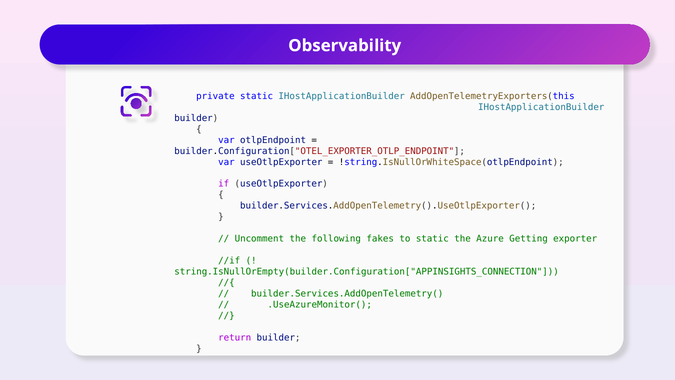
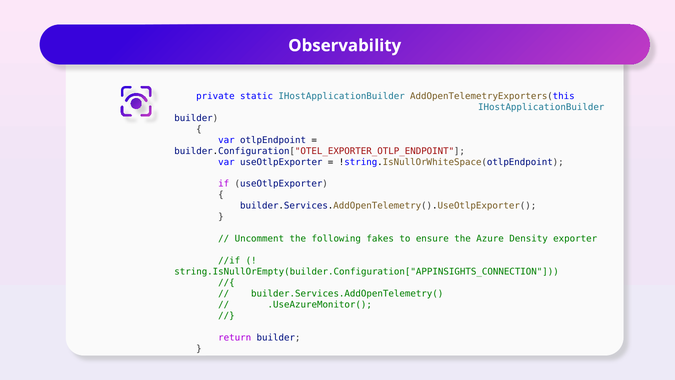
to static: static -> ensure
Getting: Getting -> Density
